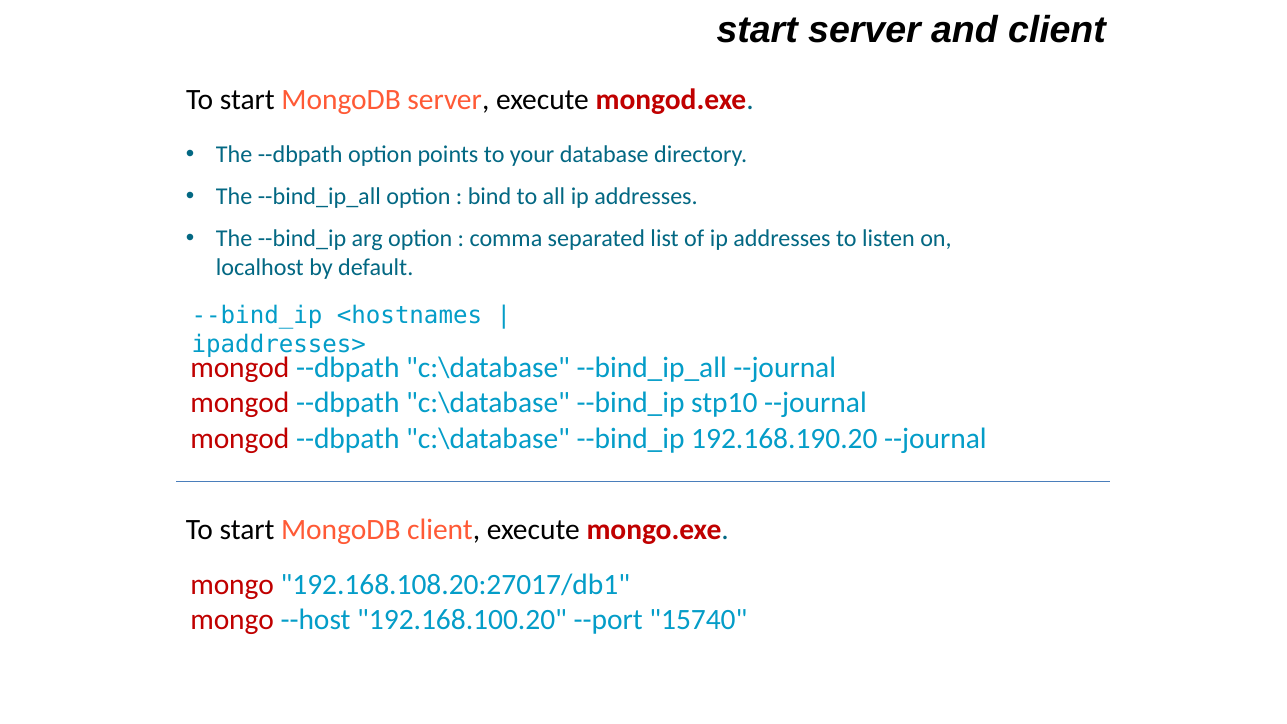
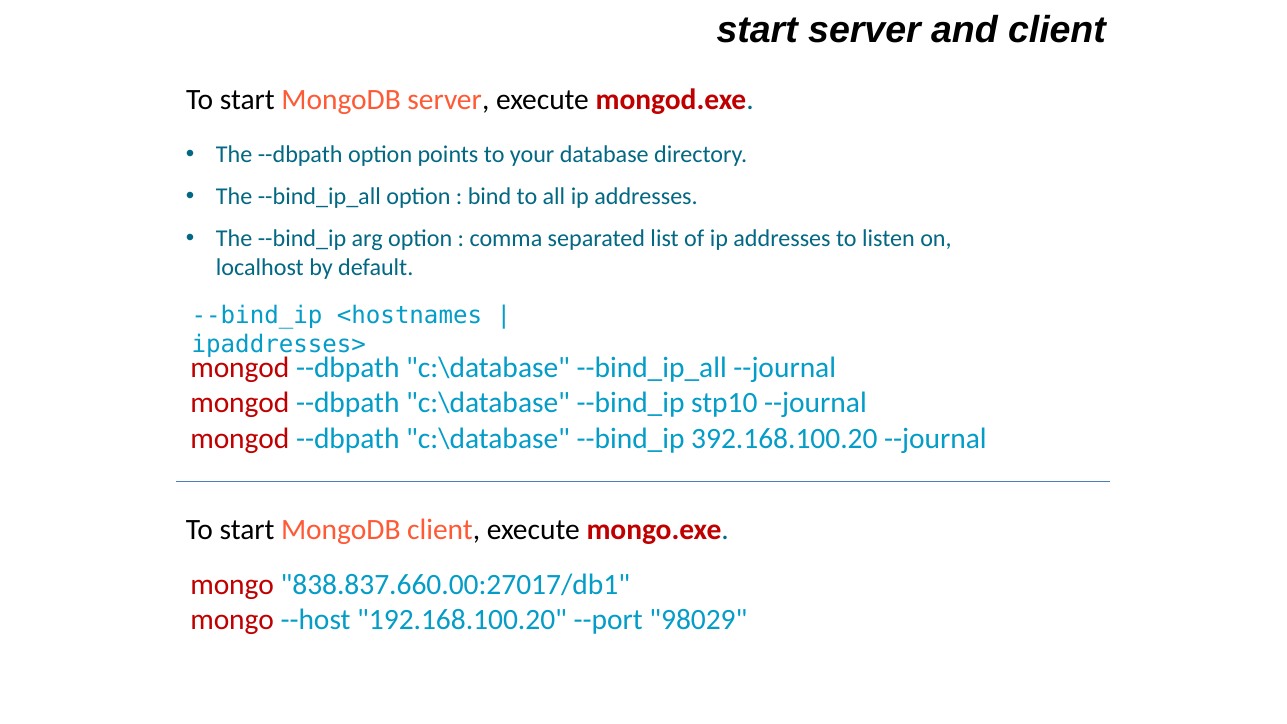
192.168.190.20: 192.168.190.20 -> 392.168.100.20
192.168.108.20:27017/db1: 192.168.108.20:27017/db1 -> 838.837.660.00:27017/db1
15740: 15740 -> 98029
